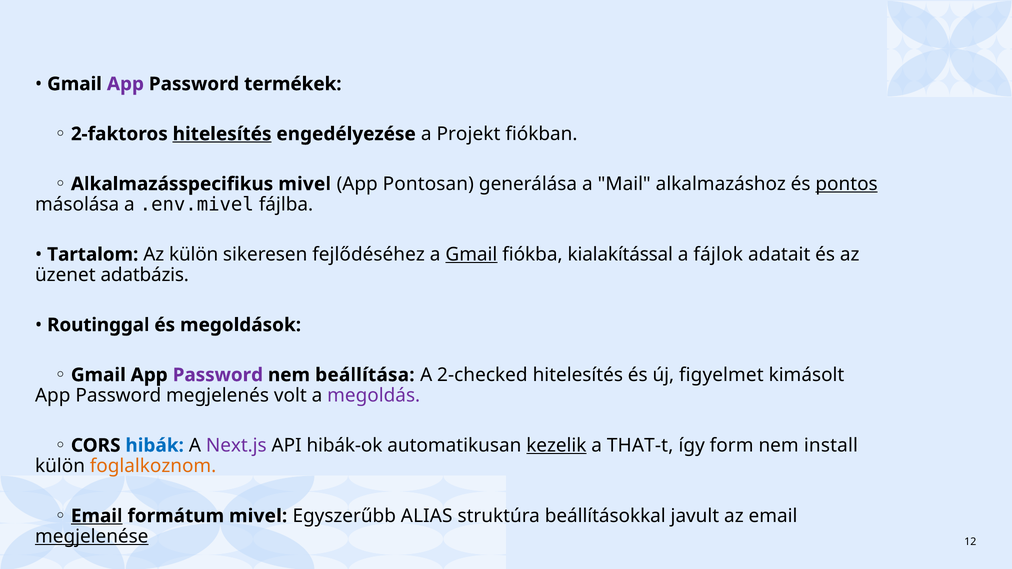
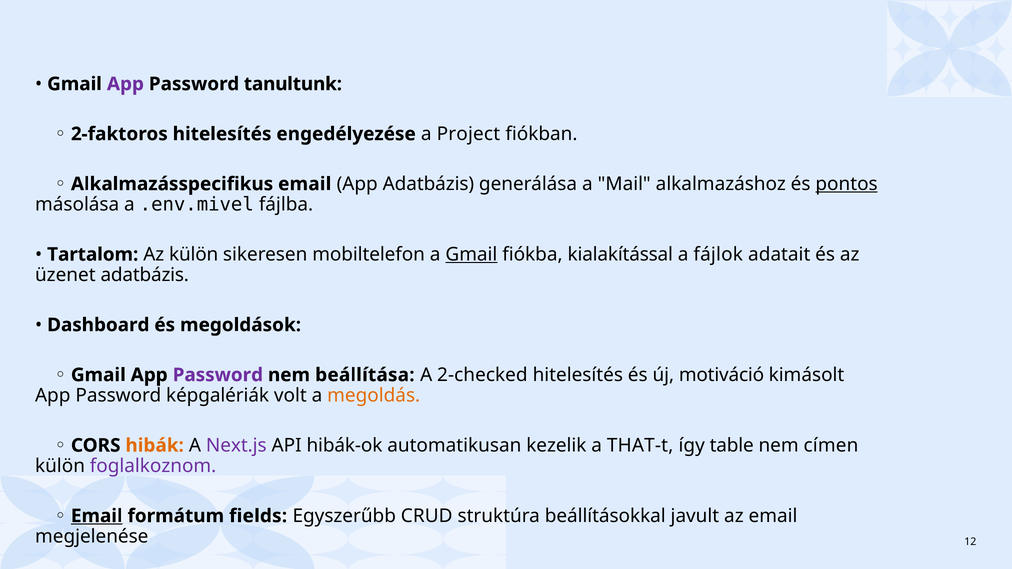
termékek: termékek -> tanultunk
hitelesítés at (222, 134) underline: present -> none
Projekt: Projekt -> Project
Alkalmazásspecifikus mivel: mivel -> email
App Pontosan: Pontosan -> Adatbázis
fejlődéséhez: fejlődéséhez -> mobiltelefon
Routinggal: Routinggal -> Dashboard
figyelmet: figyelmet -> motiváció
megjelenés: megjelenés -> képgalériák
megoldás colour: purple -> orange
hibák colour: blue -> orange
kezelik underline: present -> none
form: form -> table
install: install -> címen
foglalkoznom colour: orange -> purple
formátum mivel: mivel -> fields
ALIAS: ALIAS -> CRUD
megjelenése underline: present -> none
